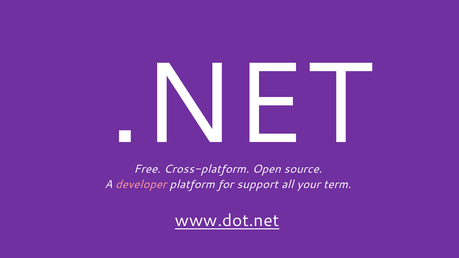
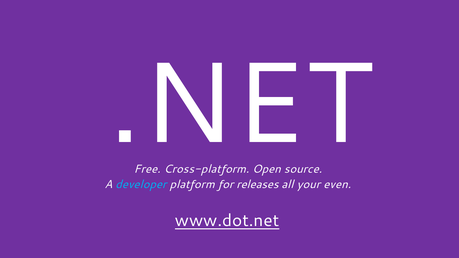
developer colour: pink -> light blue
support: support -> releases
term: term -> even
